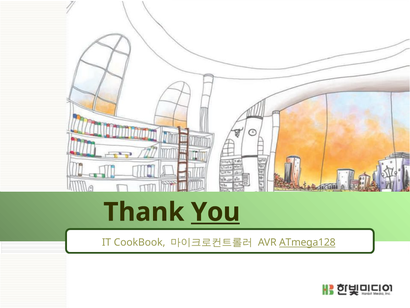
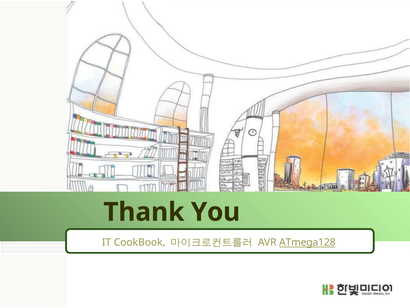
You underline: present -> none
